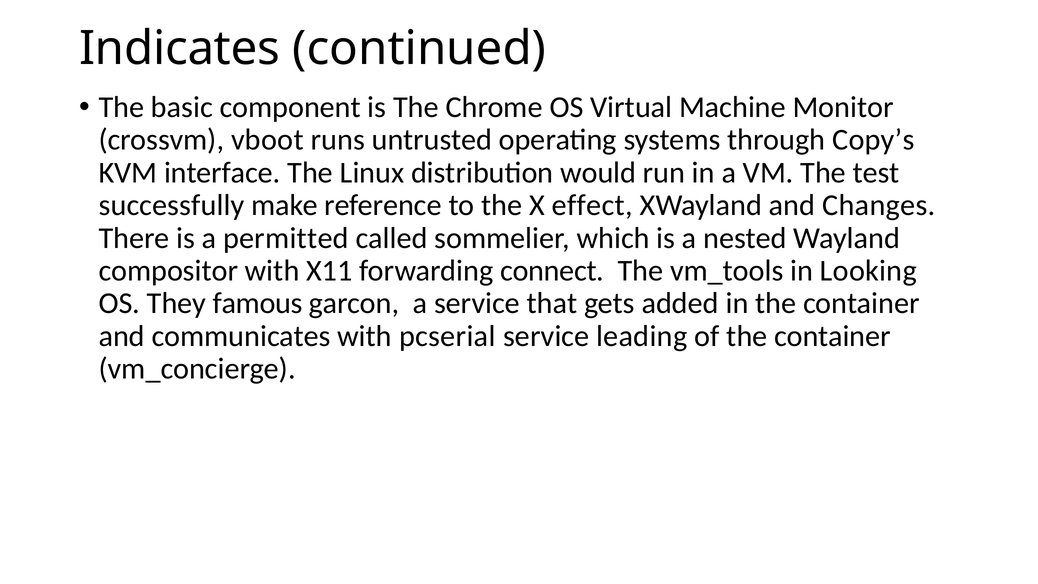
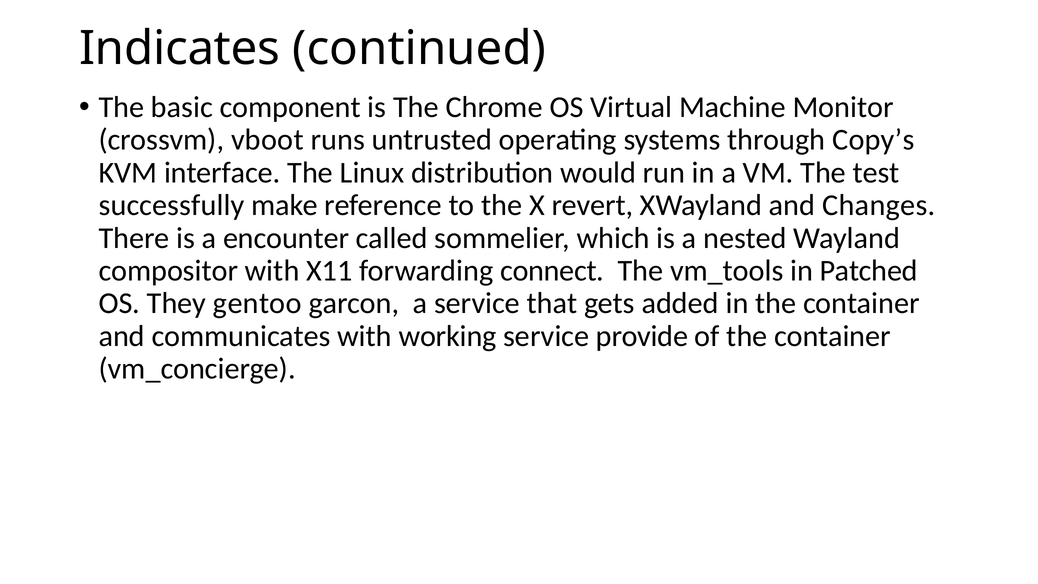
effect: effect -> revert
permitted: permitted -> encounter
Looking: Looking -> Patched
famous: famous -> gentoo
pcserial: pcserial -> working
leading: leading -> provide
